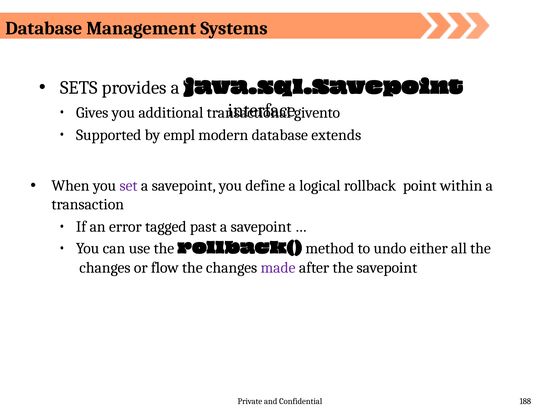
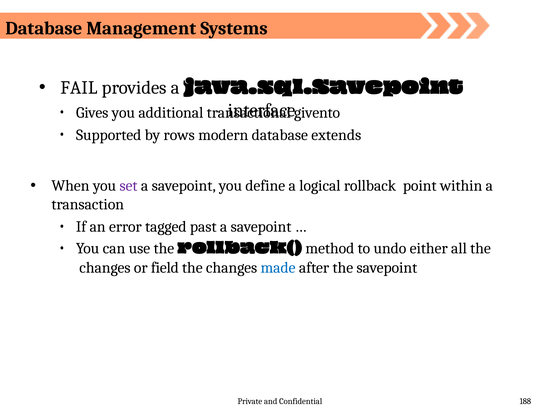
SETS: SETS -> FAIL
empl: empl -> rows
flow: flow -> field
made colour: purple -> blue
